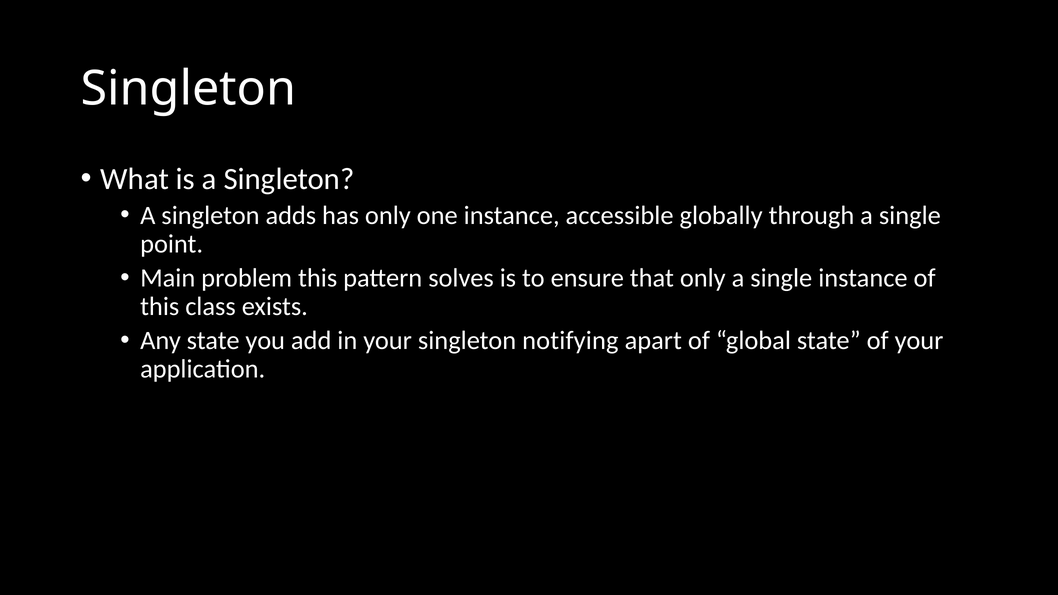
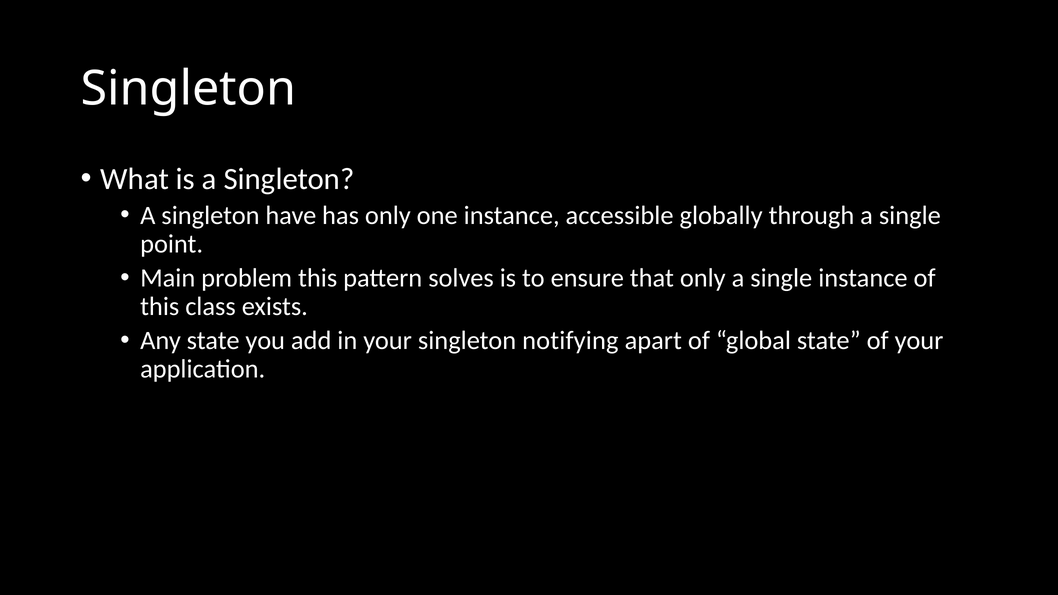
adds: adds -> have
